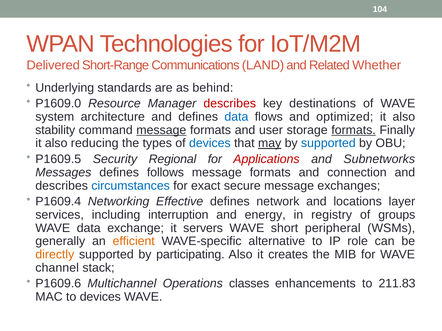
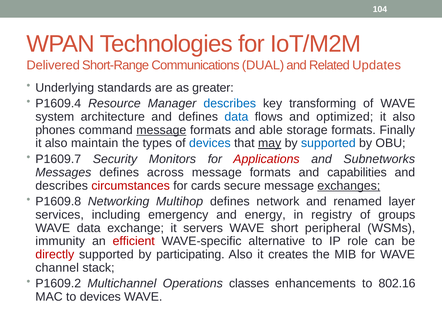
LAND: LAND -> DUAL
Whether: Whether -> Updates
behind: behind -> greater
P1609.0: P1609.0 -> P1609.4
describes at (230, 104) colour: red -> blue
destinations: destinations -> transforming
stability: stability -> phones
user: user -> able
formats at (354, 130) underline: present -> none
reducing: reducing -> maintain
P1609.5: P1609.5 -> P1609.7
Regional: Regional -> Monitors
follows: follows -> across
connection: connection -> capabilities
circumstances colour: blue -> red
exact: exact -> cards
exchanges underline: none -> present
P1609.4: P1609.4 -> P1609.8
Effective: Effective -> Multihop
locations: locations -> renamed
interruption: interruption -> emergency
generally: generally -> immunity
efficient colour: orange -> red
directly colour: orange -> red
P1609.6: P1609.6 -> P1609.2
211.83: 211.83 -> 802.16
